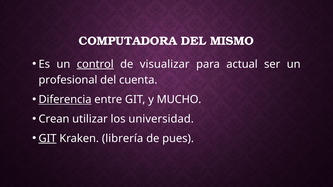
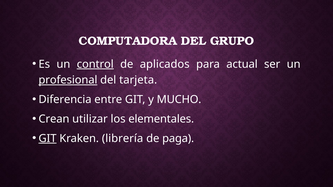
MISMO: MISMO -> GRUPO
visualizar: visualizar -> aplicados
profesional underline: none -> present
cuenta: cuenta -> tarjeta
Diferencia underline: present -> none
universidad: universidad -> elementales
pues: pues -> paga
